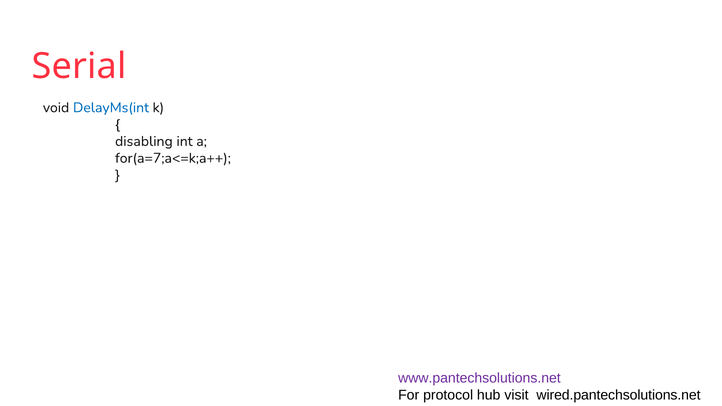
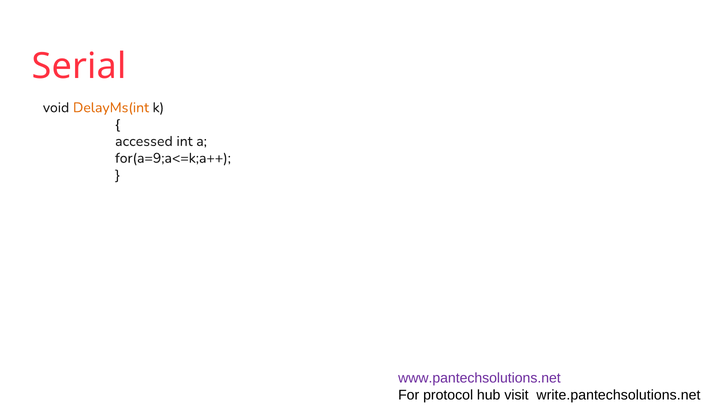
DelayMs(int colour: blue -> orange
disabling: disabling -> accessed
for(a=7;a<=k;a++: for(a=7;a<=k;a++ -> for(a=9;a<=k;a++
wired.pantechsolutions.net: wired.pantechsolutions.net -> write.pantechsolutions.net
